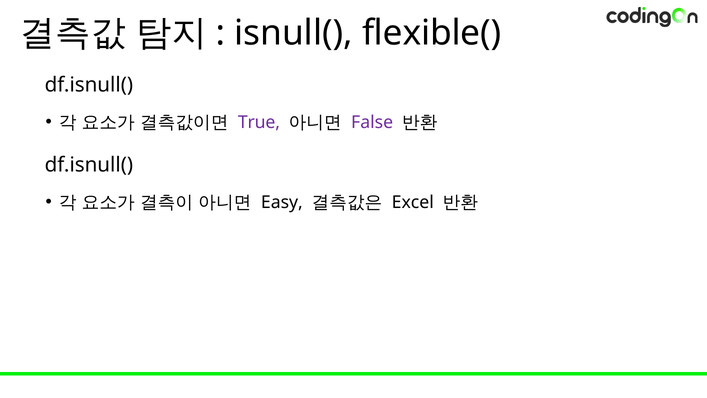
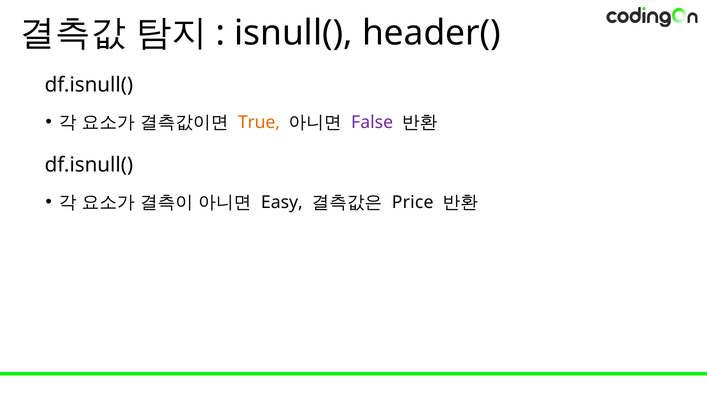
flexible(: flexible( -> header(
True colour: purple -> orange
Excel: Excel -> Price
